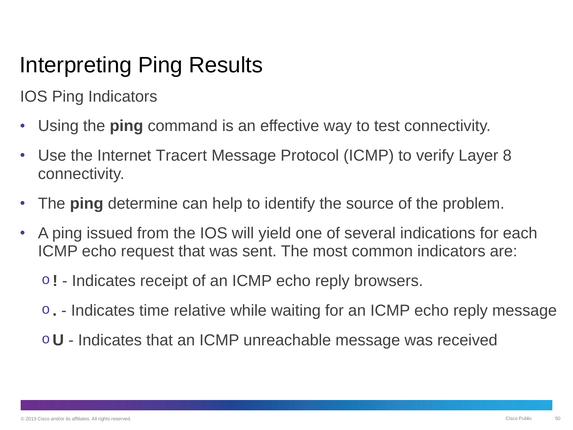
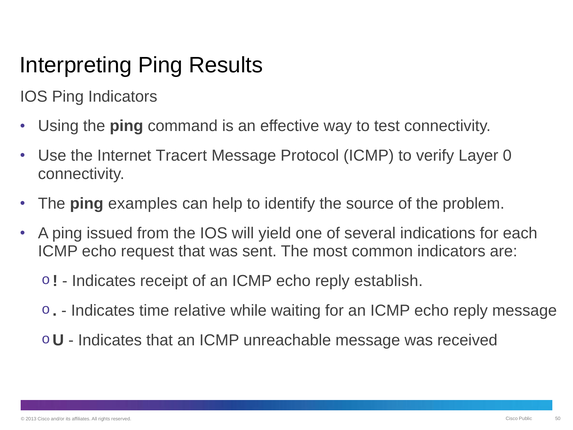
8: 8 -> 0
determine: determine -> examples
browsers: browsers -> establish
